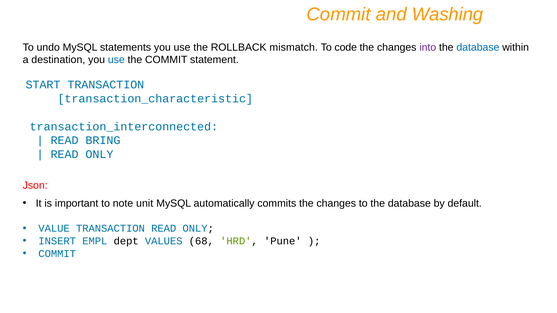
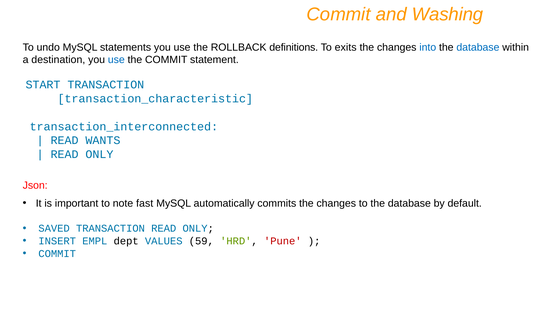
mismatch: mismatch -> definitions
code: code -> exits
into colour: purple -> blue
BRING: BRING -> WANTS
unit: unit -> fast
VALUE: VALUE -> SAVED
68: 68 -> 59
Pune colour: black -> red
